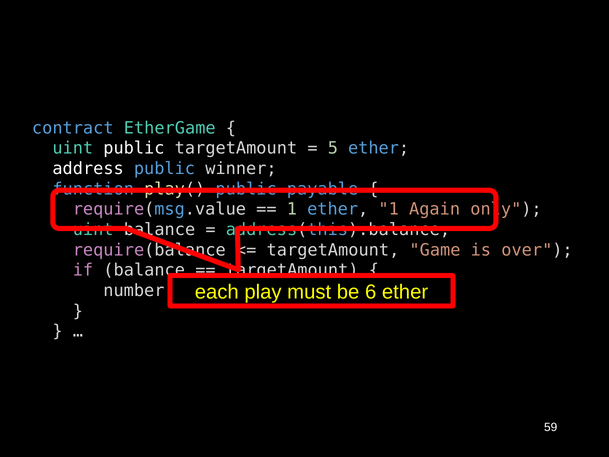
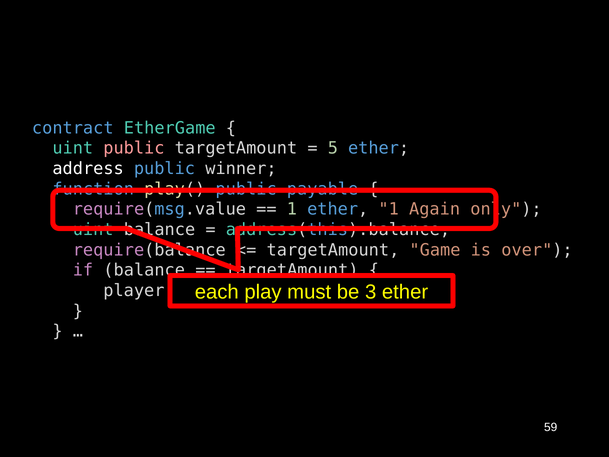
public at (134, 148) colour: white -> pink
6: 6 -> 3
number: number -> player
